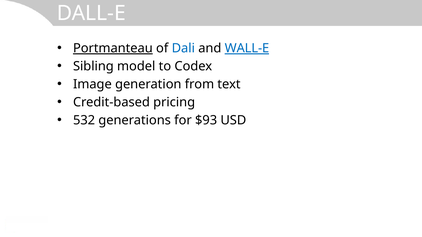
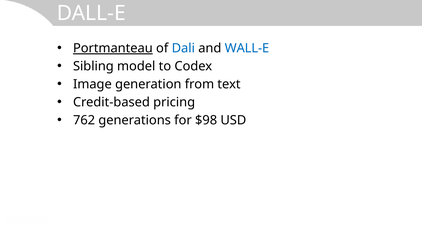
WALL-E underline: present -> none
532: 532 -> 762
$93: $93 -> $98
